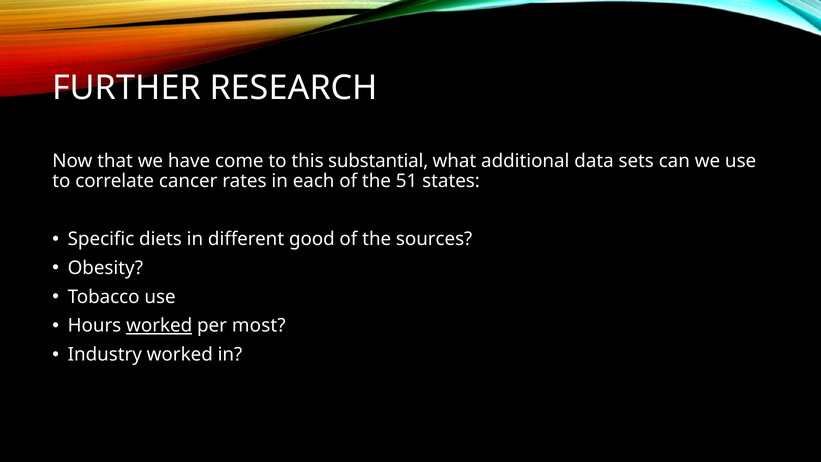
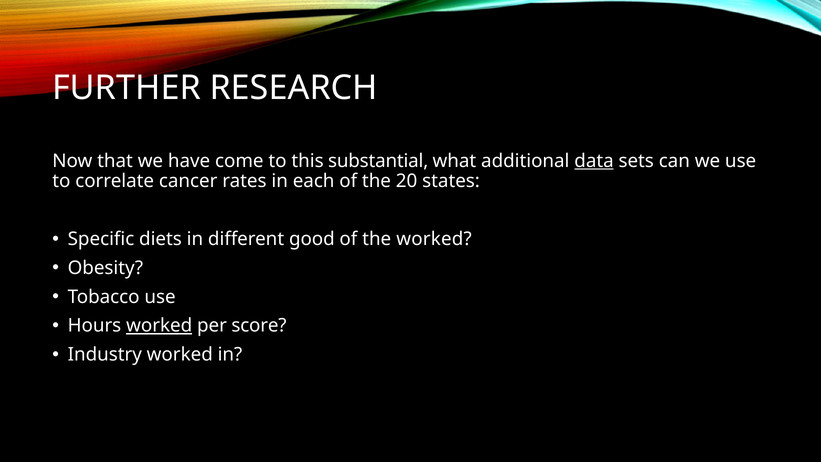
data underline: none -> present
51: 51 -> 20
the sources: sources -> worked
most: most -> score
